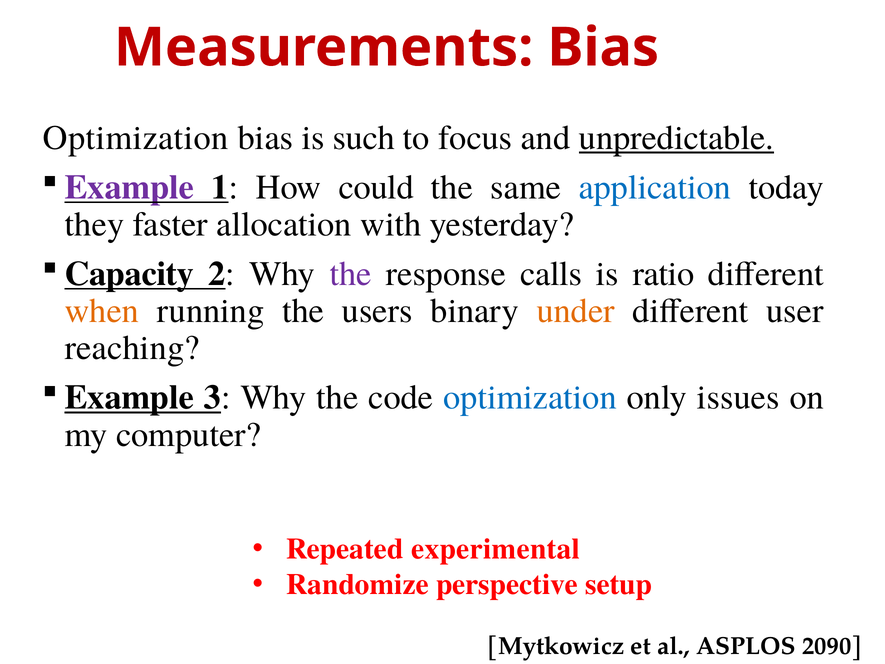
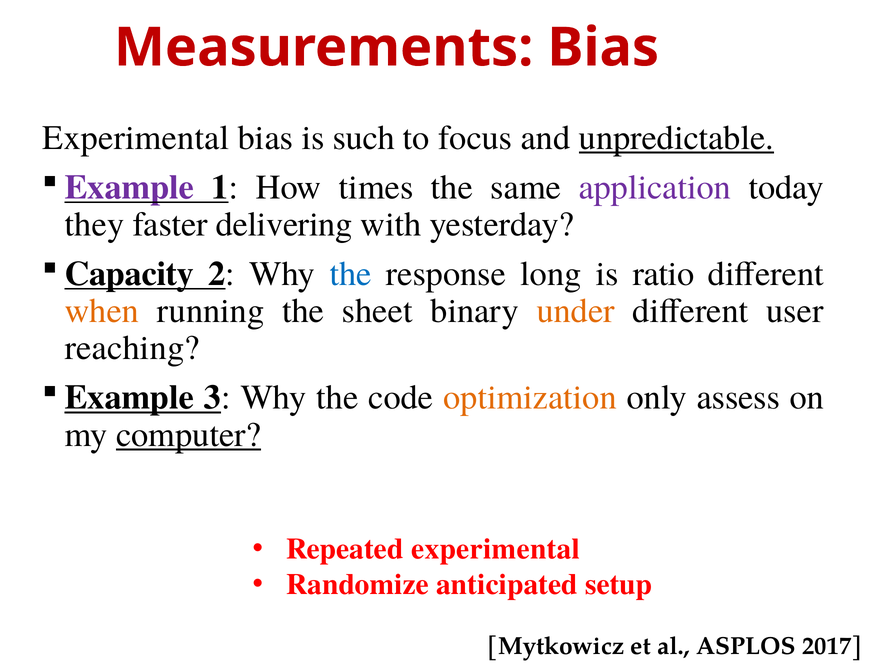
Optimization at (136, 138): Optimization -> Experimental
could: could -> times
application colour: blue -> purple
allocation: allocation -> delivering
the at (351, 274) colour: purple -> blue
calls: calls -> long
users: users -> sheet
optimization at (530, 397) colour: blue -> orange
issues: issues -> assess
computer underline: none -> present
perspective: perspective -> anticipated
2090: 2090 -> 2017
